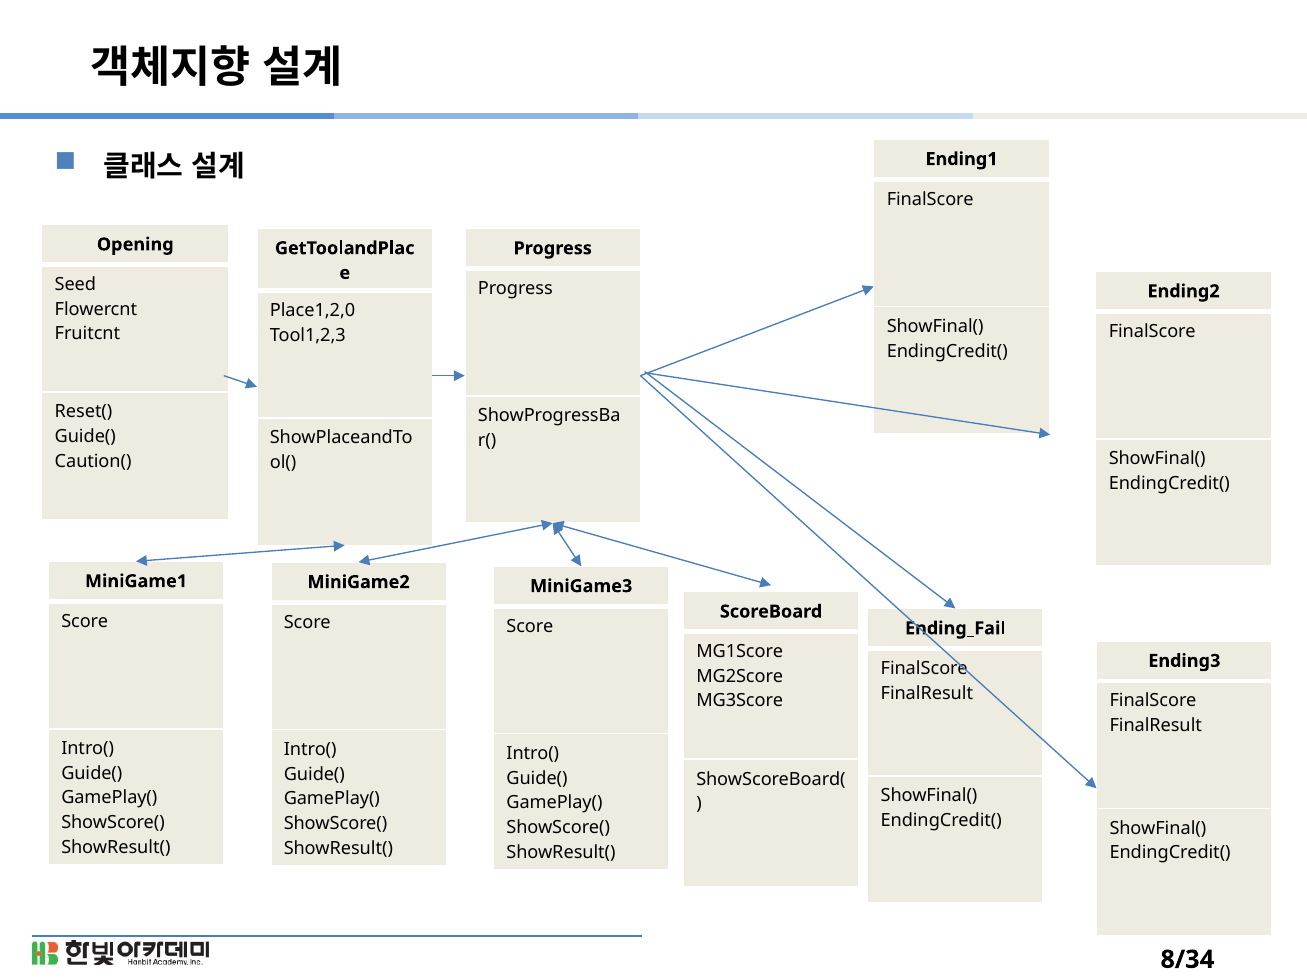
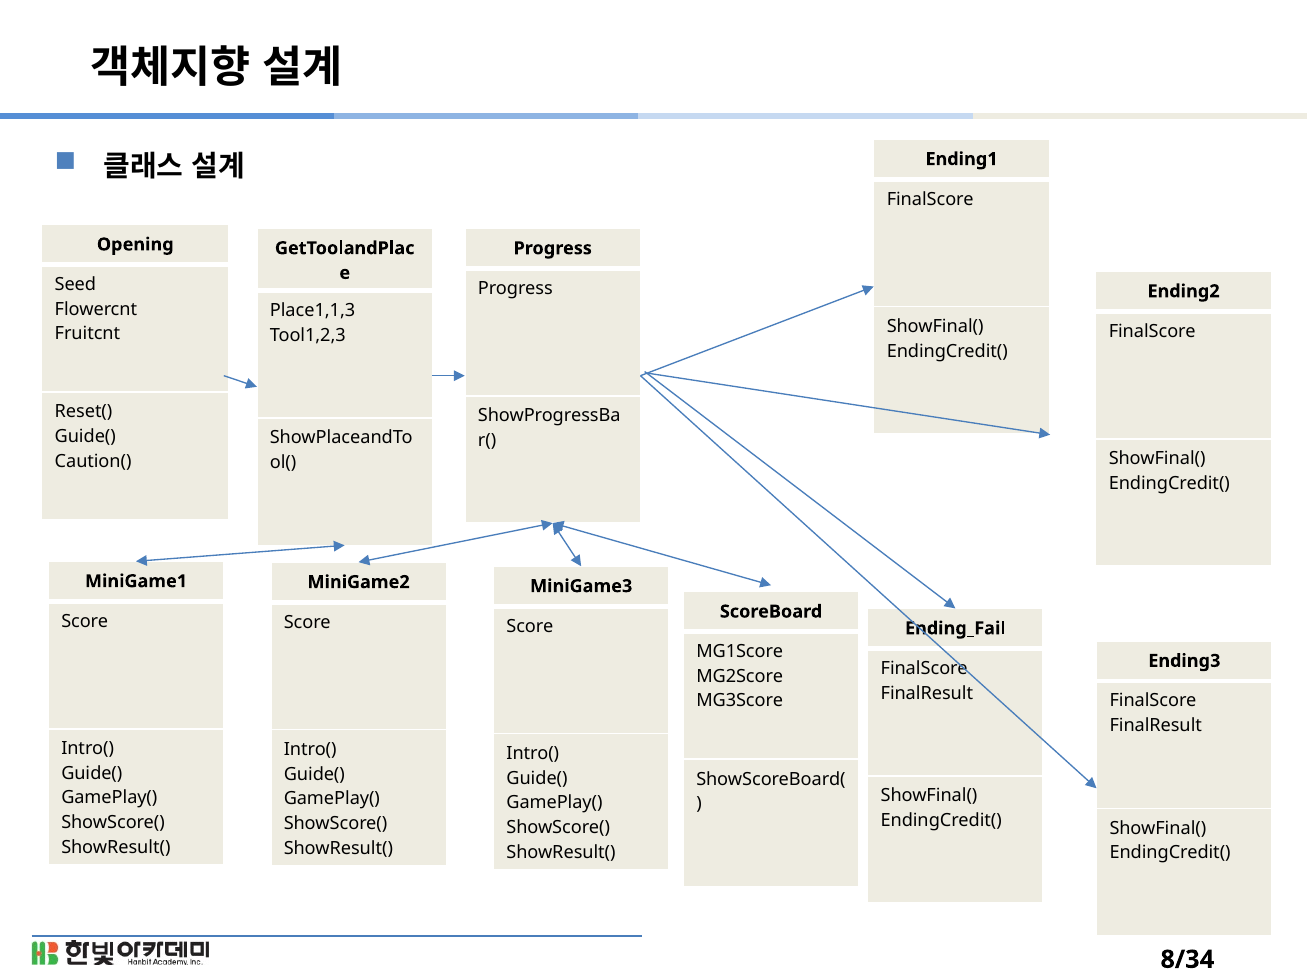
Place1,2,0: Place1,2,0 -> Place1,1,3
